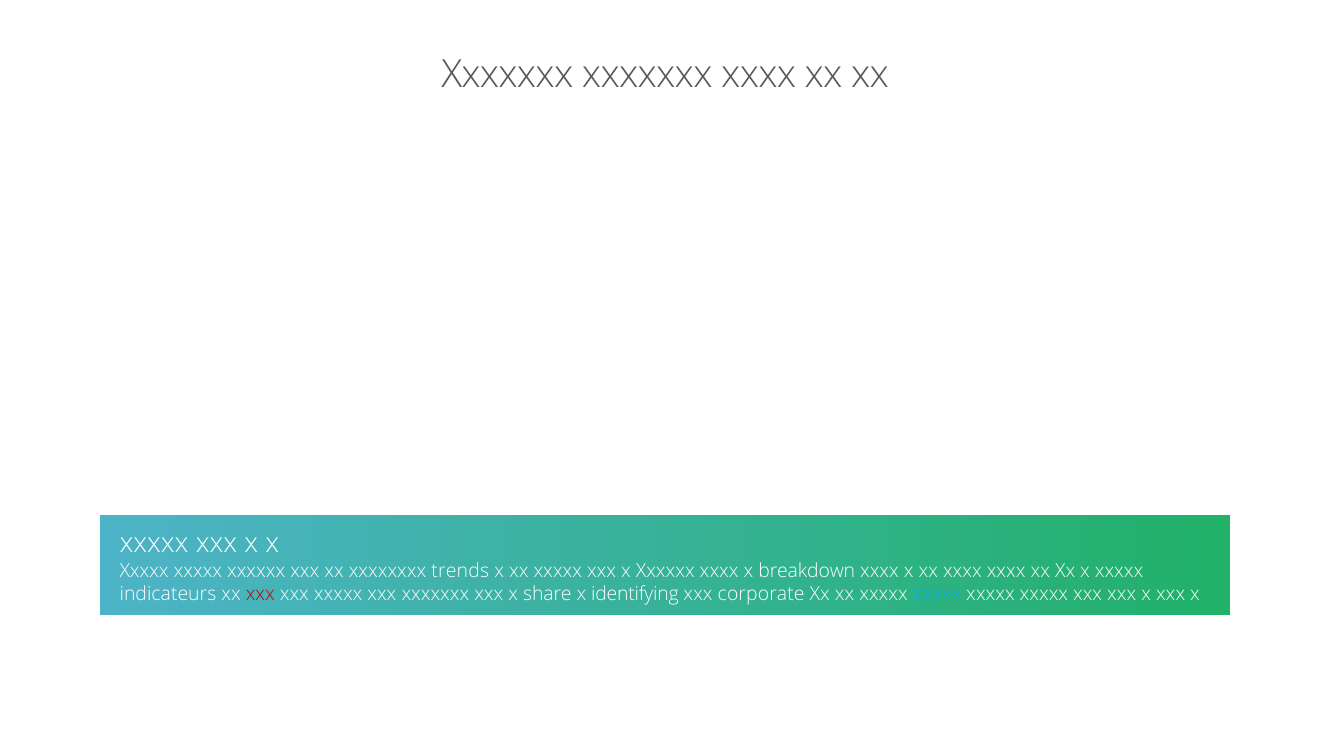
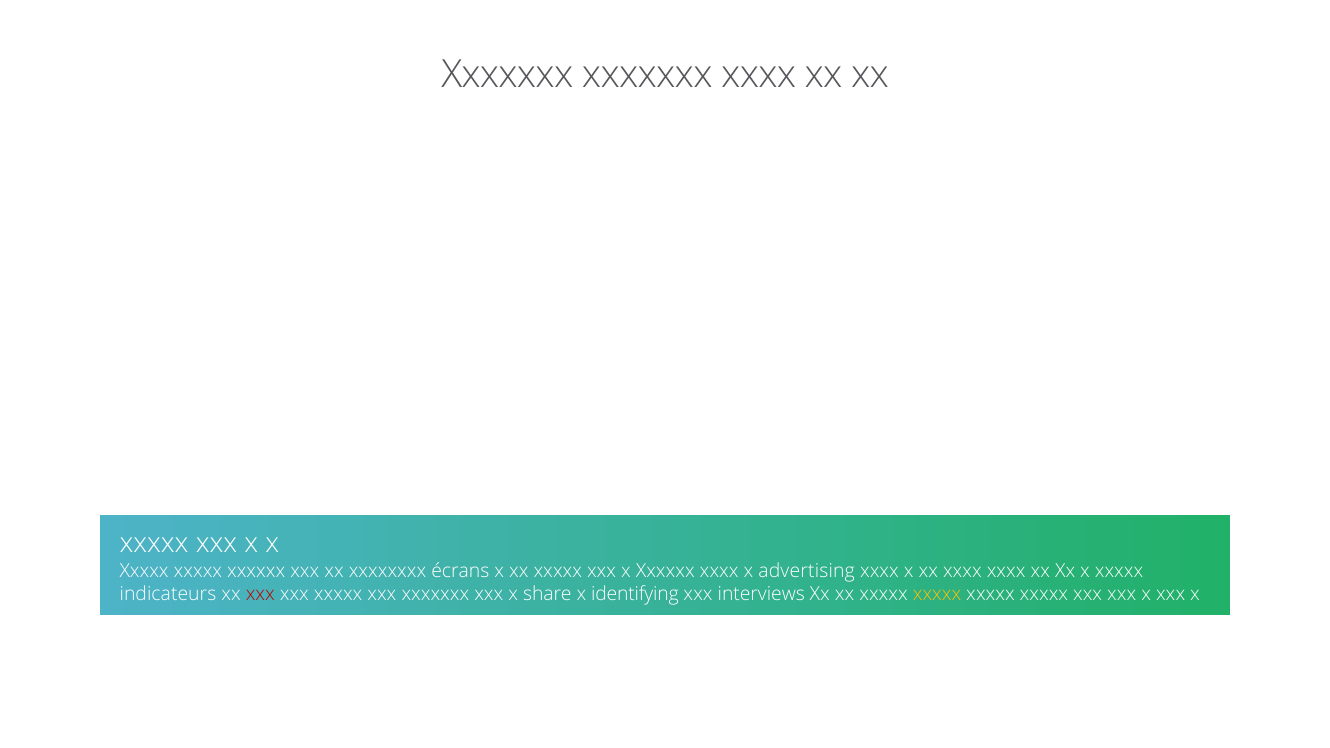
trends: trends -> écrans
breakdown: breakdown -> advertising
corporate: corporate -> interviews
xxxxx at (937, 595) colour: light blue -> yellow
